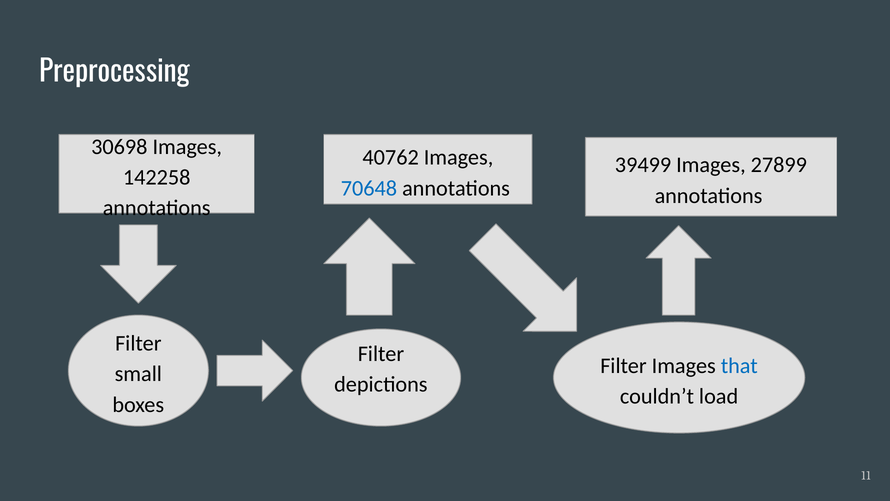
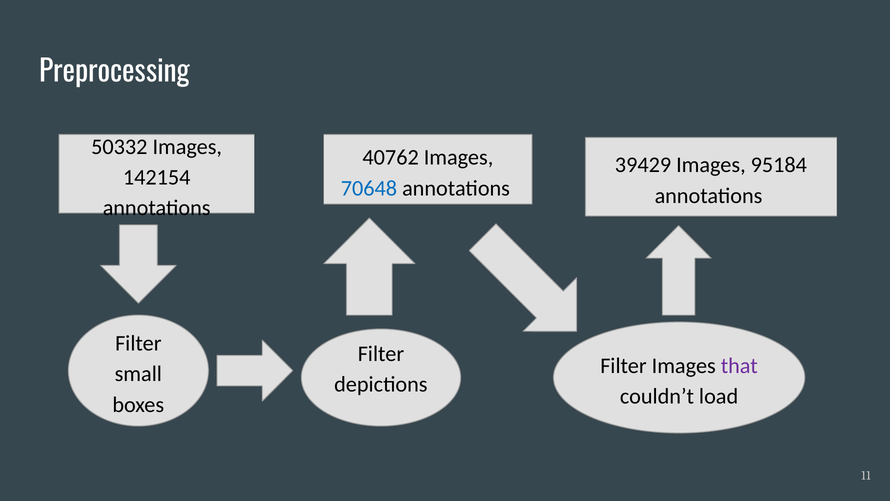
30698: 30698 -> 50332
39499: 39499 -> 39429
27899: 27899 -> 95184
142258: 142258 -> 142154
that colour: blue -> purple
